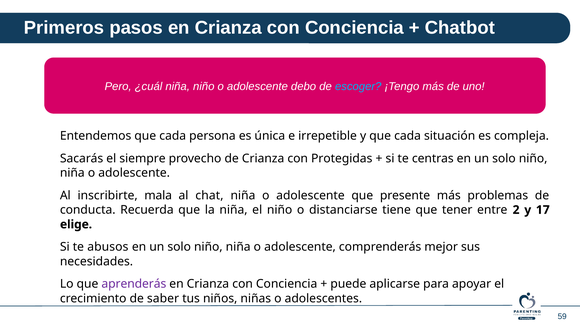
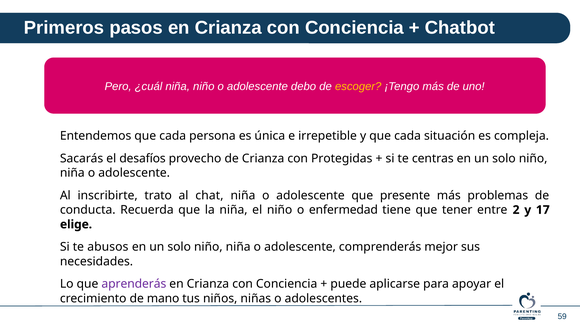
escoger colour: light blue -> yellow
siempre: siempre -> desafíos
mala: mala -> trato
distanciarse: distanciarse -> enfermedad
saber: saber -> mano
